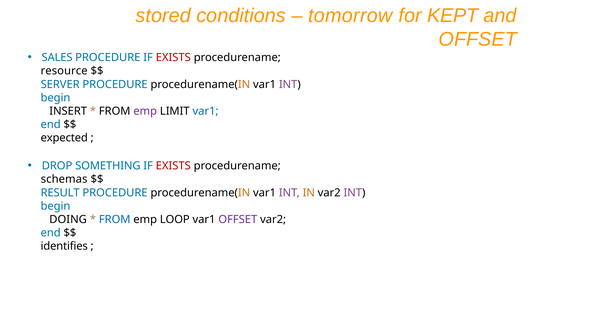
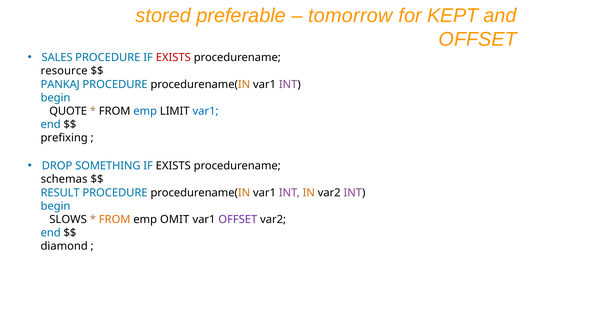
conditions: conditions -> preferable
SERVER: SERVER -> PANKAJ
INSERT: INSERT -> QUOTE
emp at (145, 111) colour: purple -> blue
expected: expected -> prefixing
EXISTS at (173, 166) colour: red -> black
DOING: DOING -> SLOWS
FROM at (115, 220) colour: blue -> orange
LOOP: LOOP -> OMIT
identifies: identifies -> diamond
